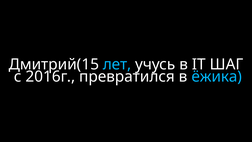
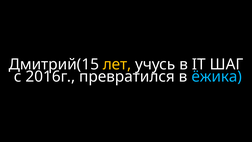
лет colour: light blue -> yellow
